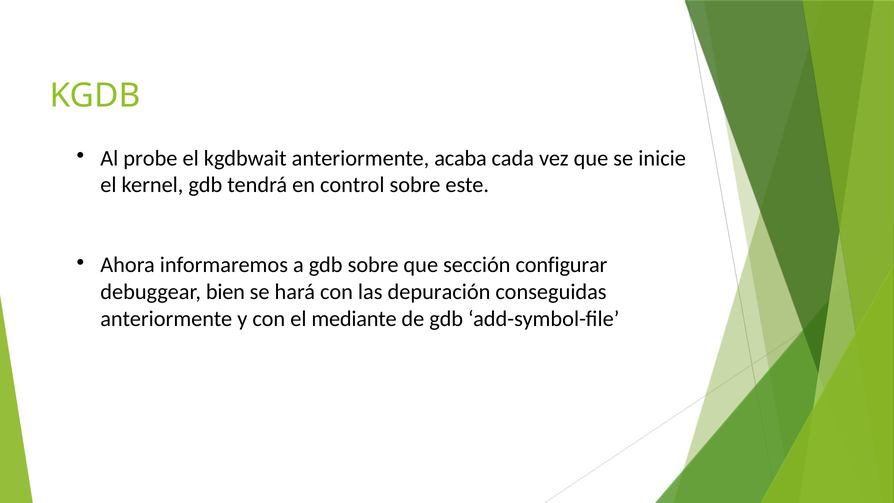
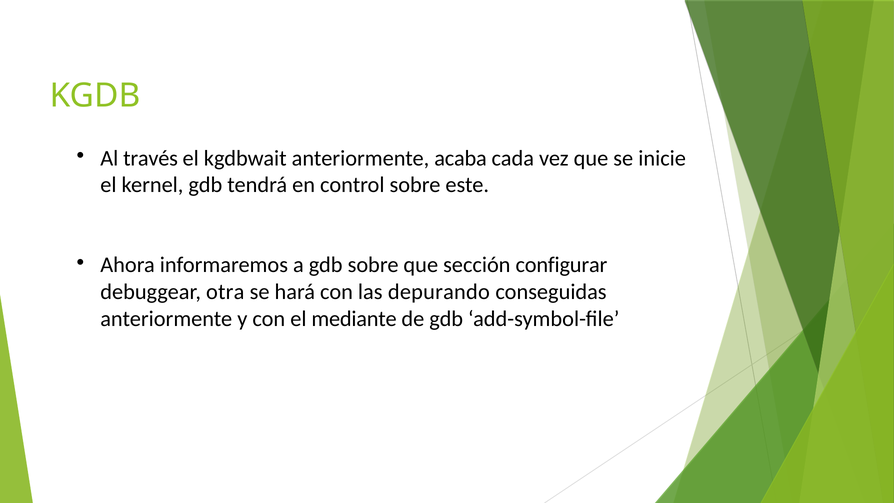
probe: probe -> través
bien: bien -> otra
depuración: depuración -> depurando
